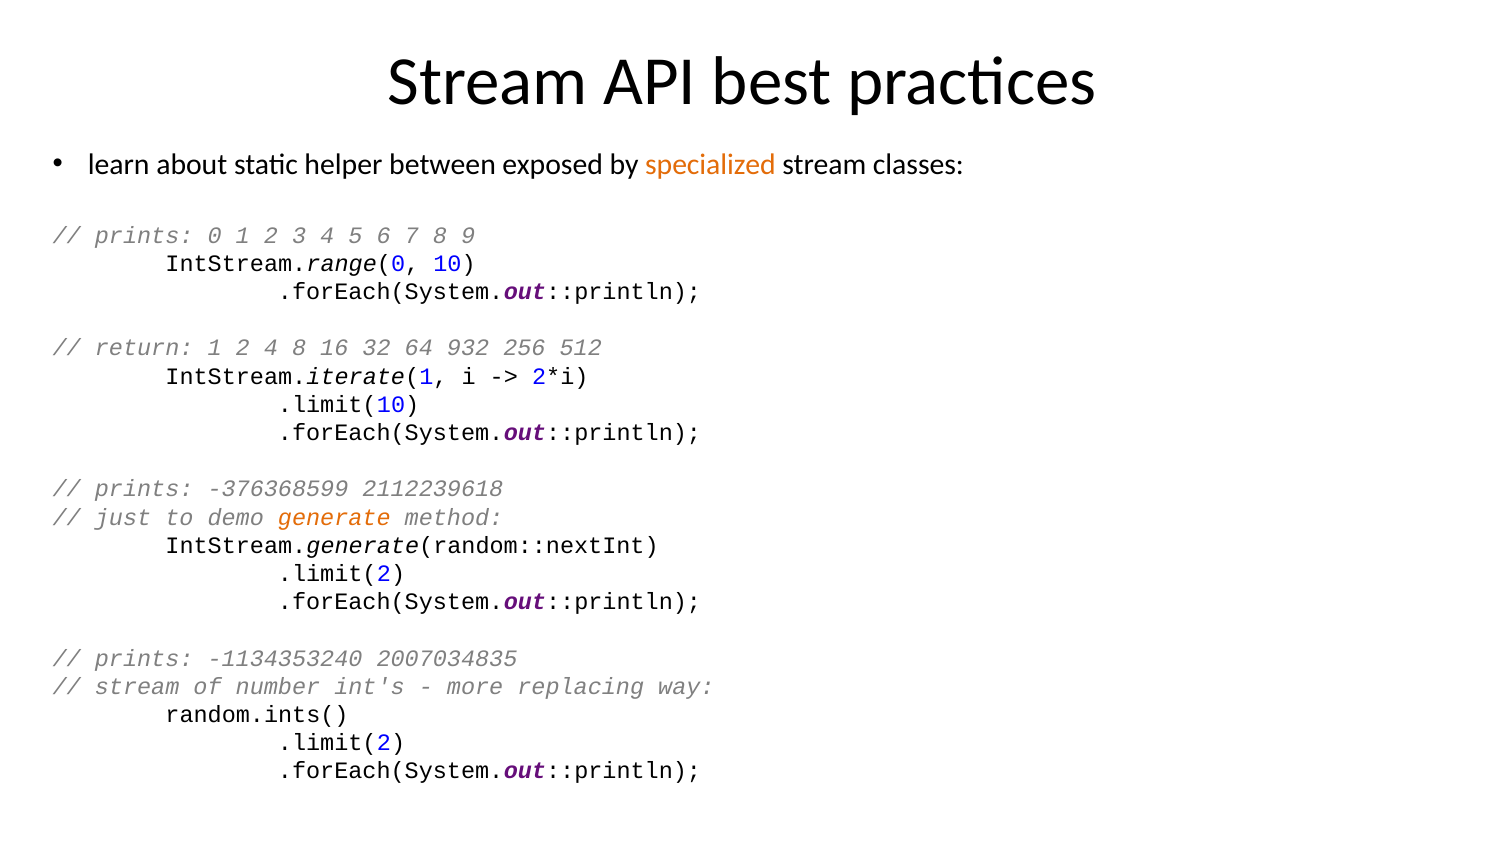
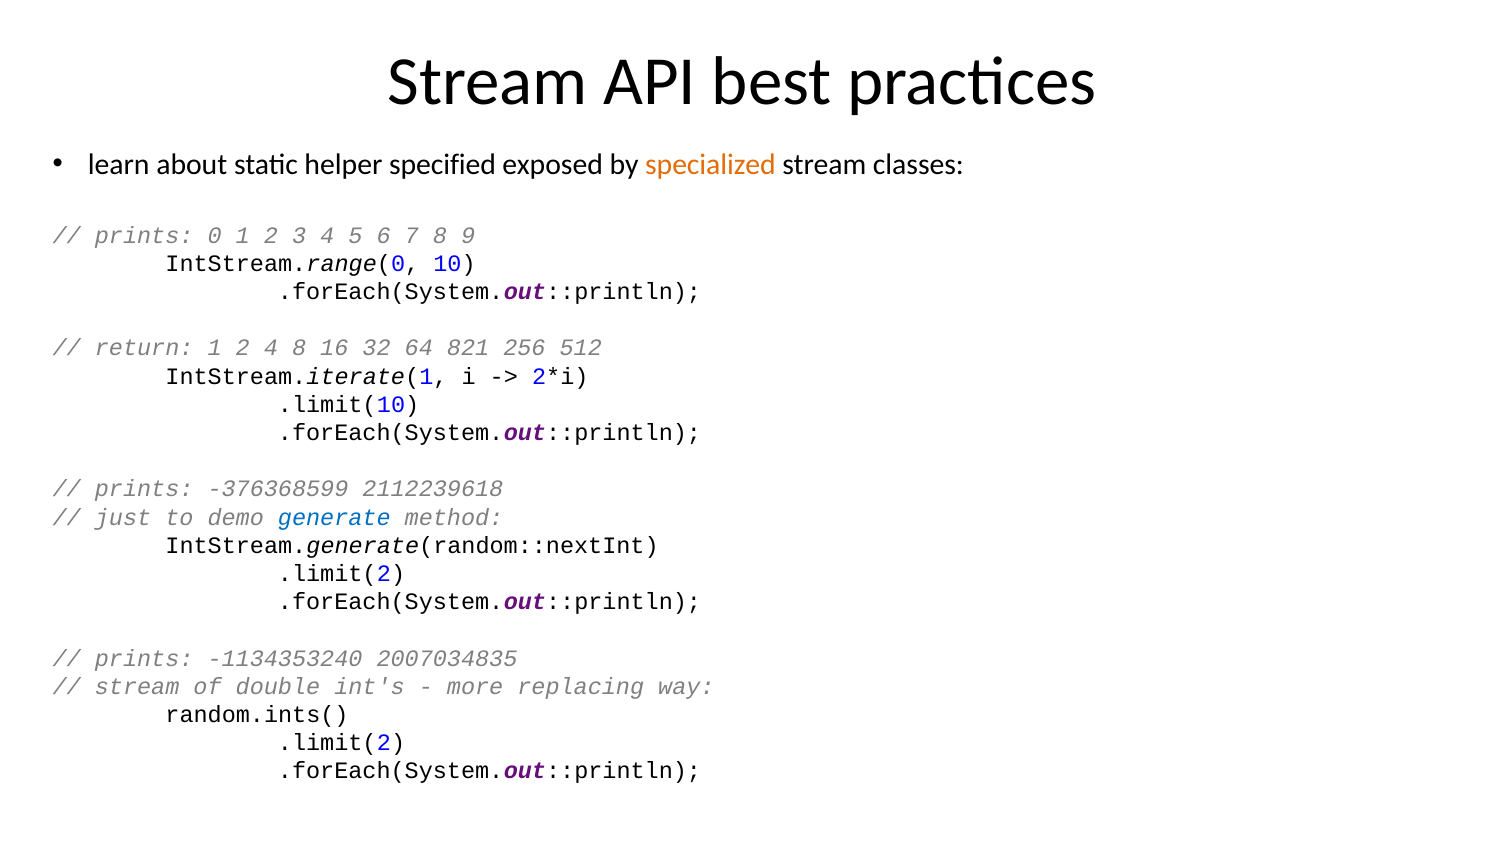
between: between -> specified
932: 932 -> 821
generate colour: orange -> blue
number: number -> double
